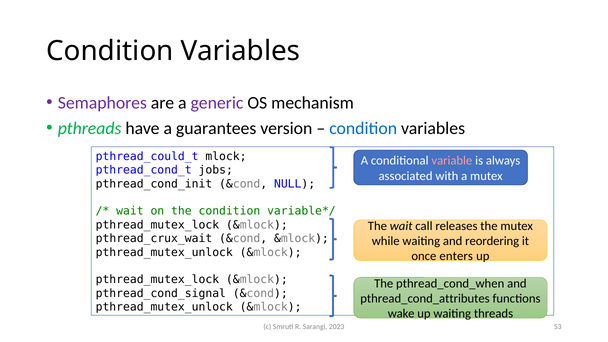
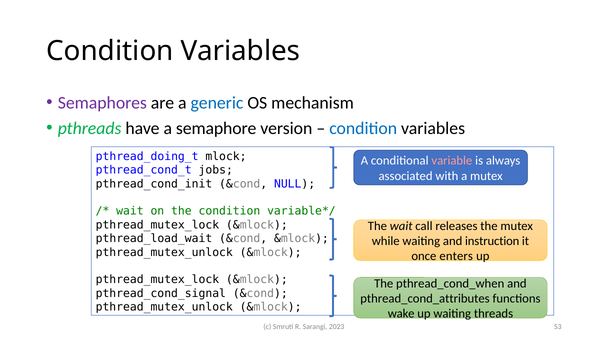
generic colour: purple -> blue
guarantees: guarantees -> semaphore
pthread_could_t: pthread_could_t -> pthread_doing_t
pthread_crux_wait: pthread_crux_wait -> pthread_load_wait
reordering: reordering -> instruction
